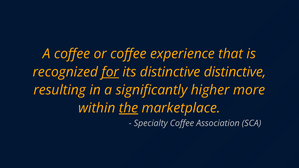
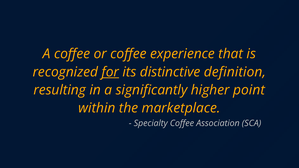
distinctive distinctive: distinctive -> definition
more: more -> point
the underline: present -> none
